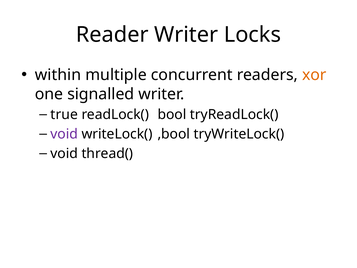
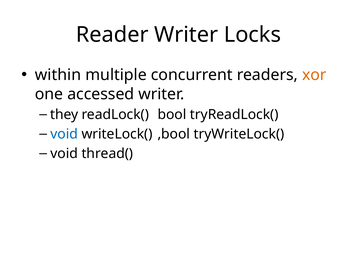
signalled: signalled -> accessed
true: true -> they
void at (64, 134) colour: purple -> blue
